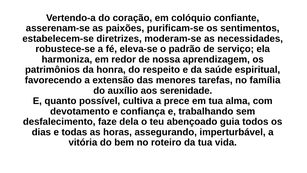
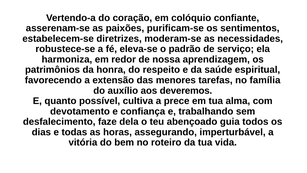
serenidade: serenidade -> deveremos
